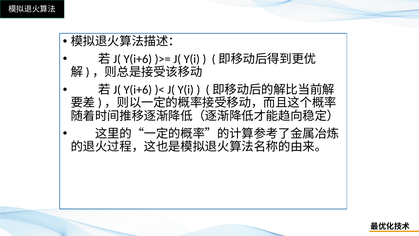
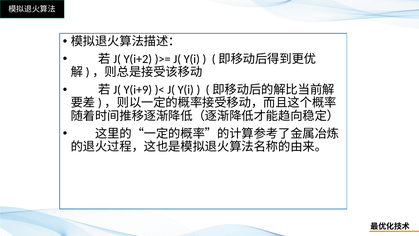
Y(i+6 at (138, 59): Y(i+6 -> Y(i+2
Y(i+6 at (138, 90): Y(i+6 -> Y(i+9
